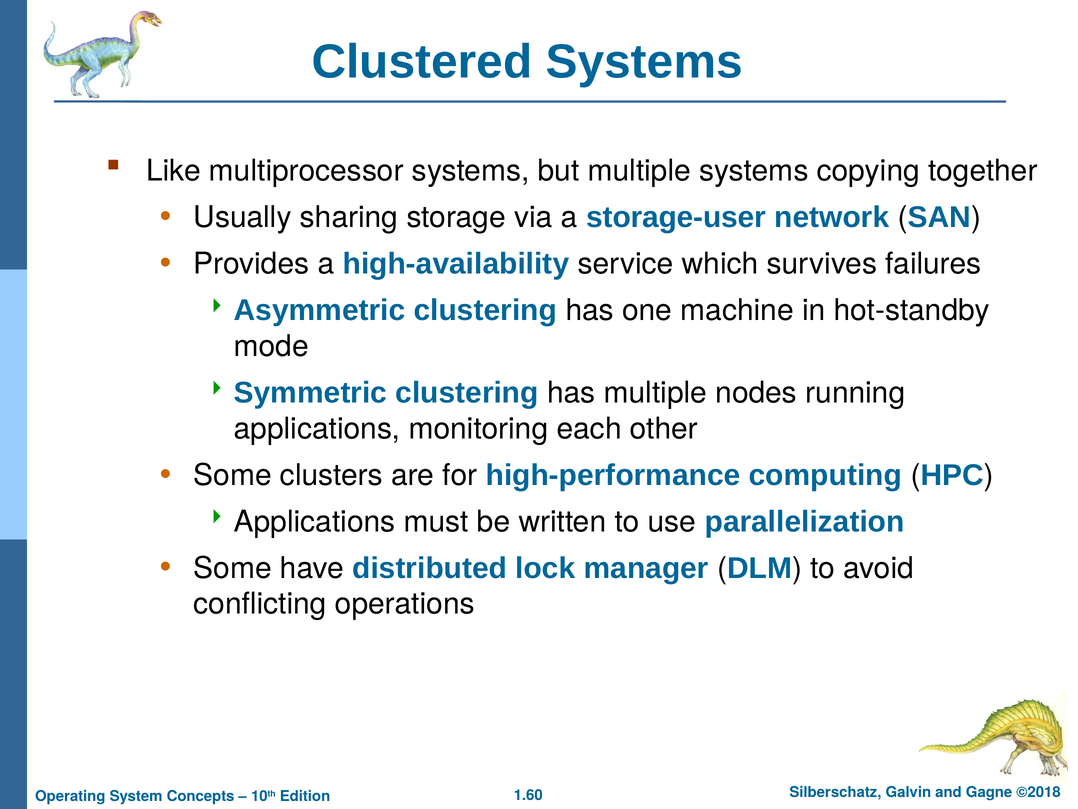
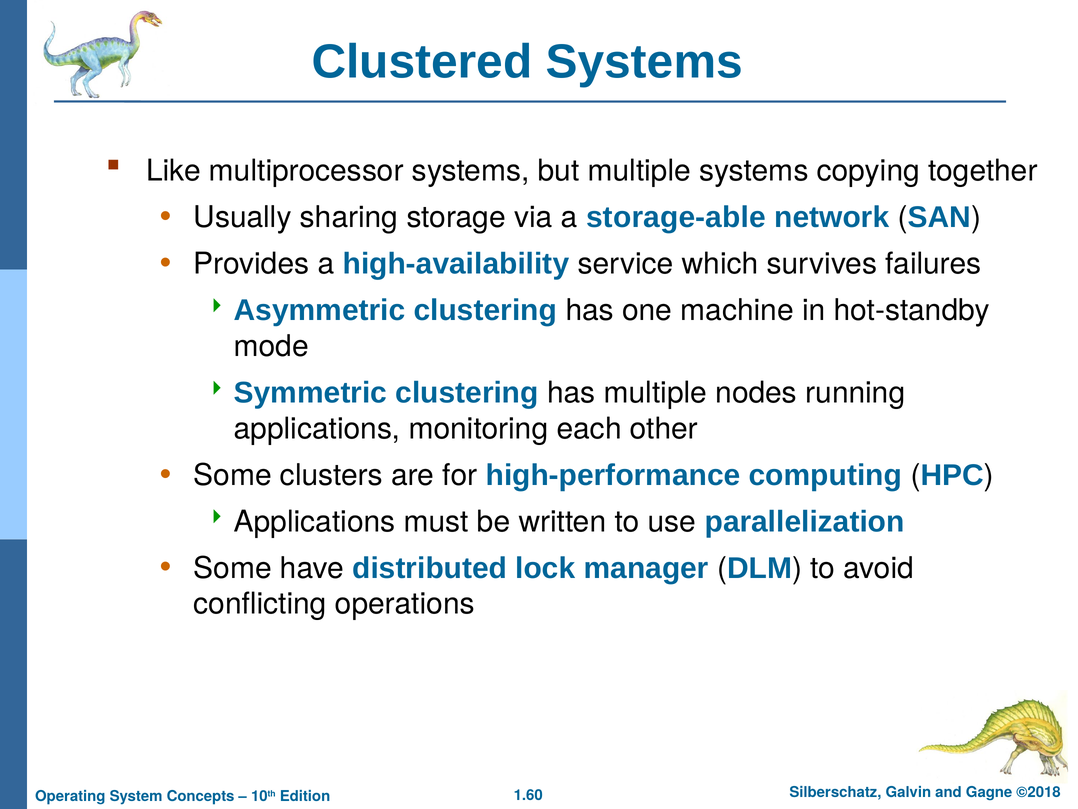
storage-user: storage-user -> storage-able
